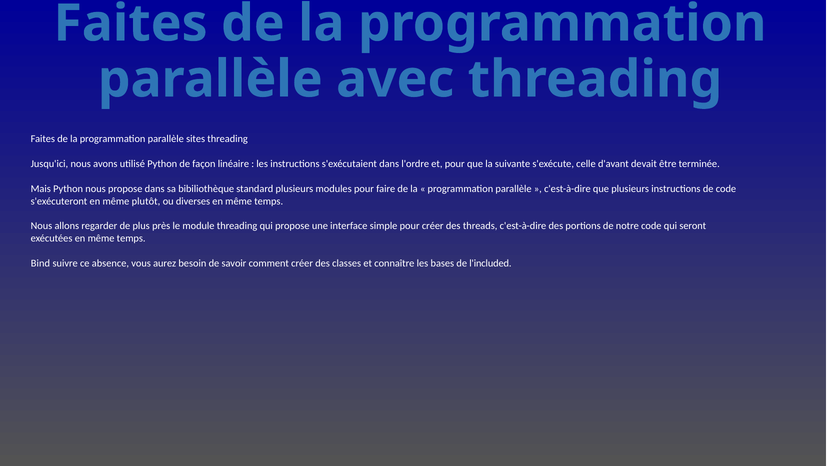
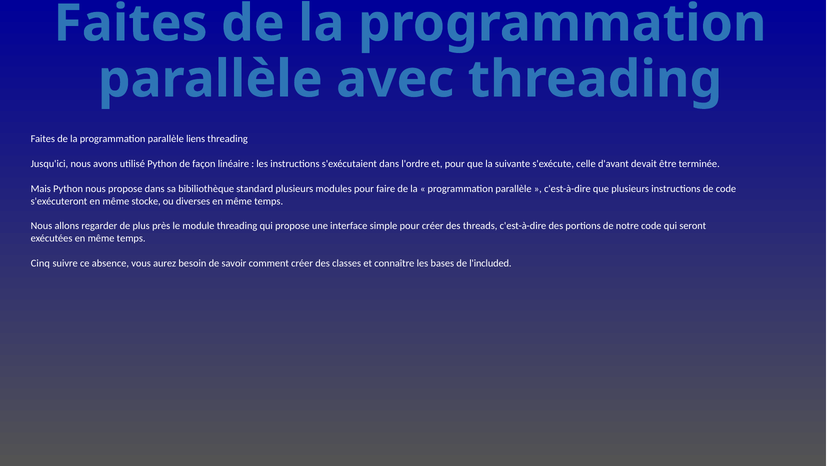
sites: sites -> liens
plutôt: plutôt -> stocke
Bind: Bind -> Cinq
